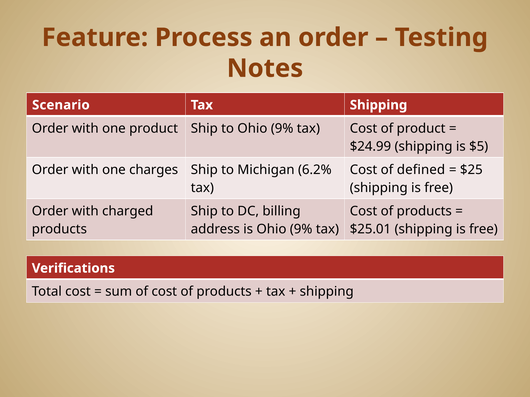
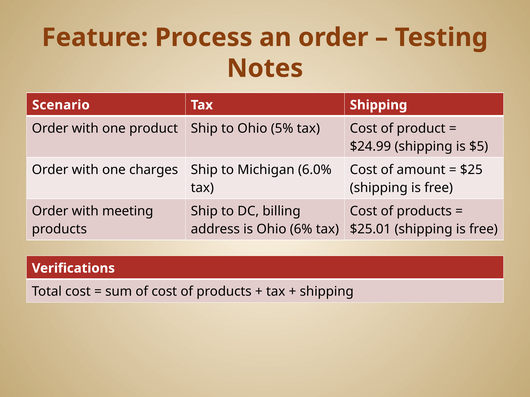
to Ohio 9%: 9% -> 5%
6.2%: 6.2% -> 6.0%
defined: defined -> amount
charged: charged -> meeting
is Ohio 9%: 9% -> 6%
